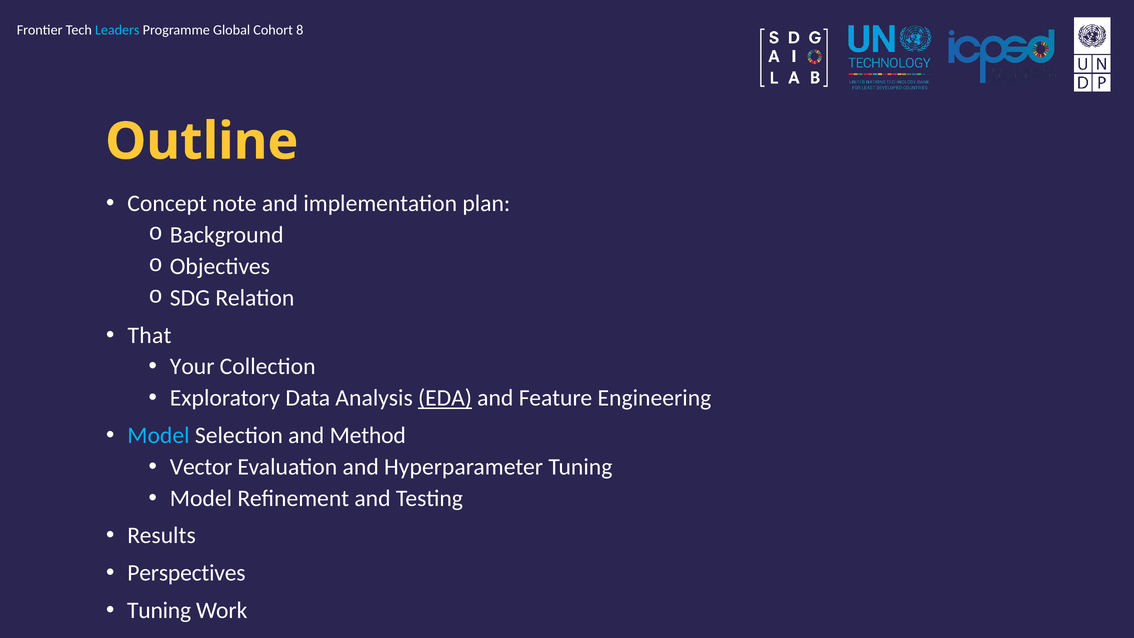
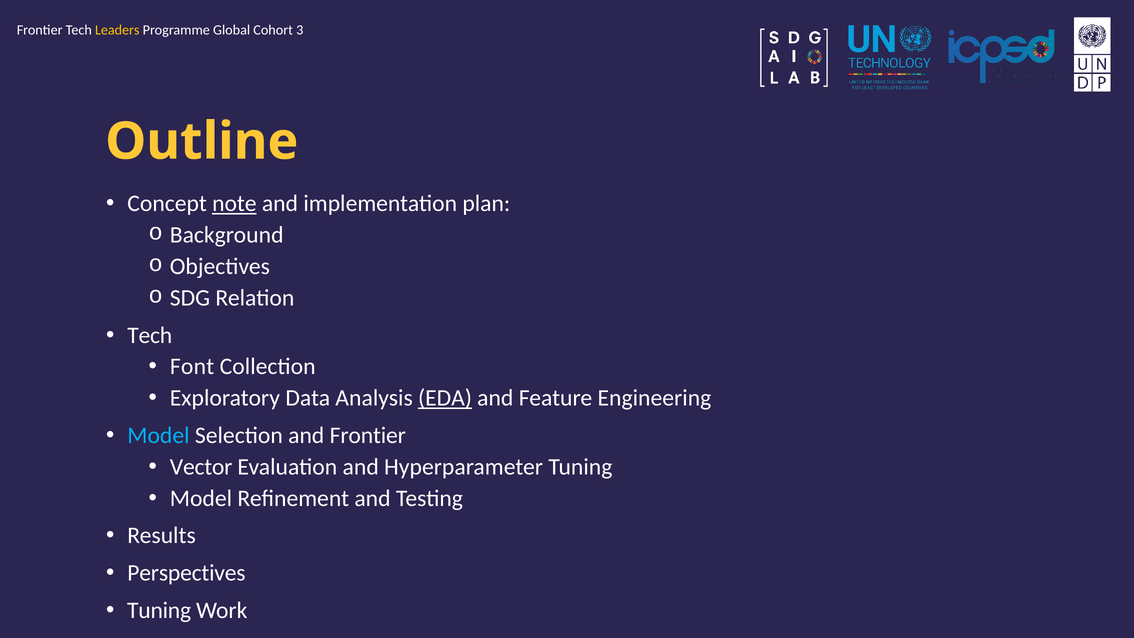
Leaders colour: light blue -> yellow
8: 8 -> 3
note underline: none -> present
That at (150, 335): That -> Tech
Your: Your -> Font
and Method: Method -> Frontier
